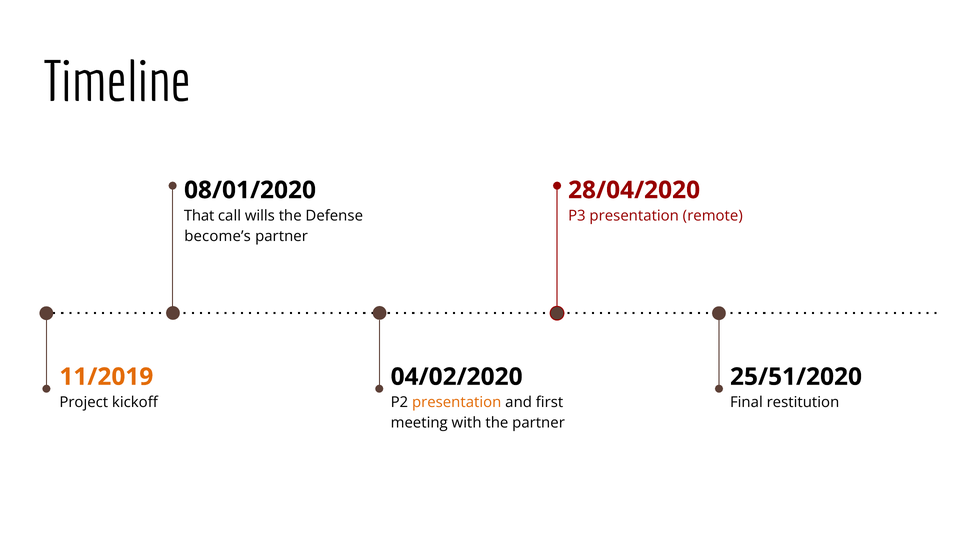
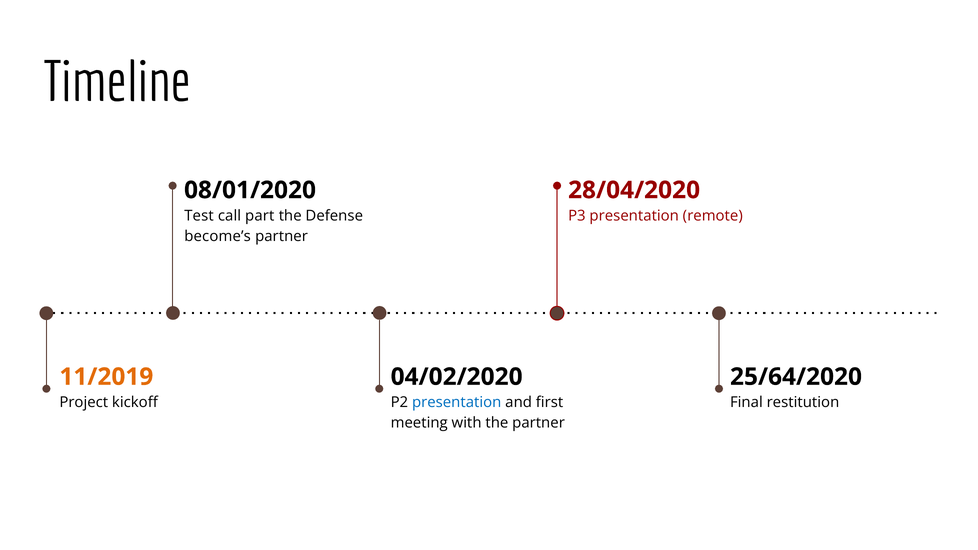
That: That -> Test
wills: wills -> part
25/51/2020: 25/51/2020 -> 25/64/2020
presentation at (457, 403) colour: orange -> blue
